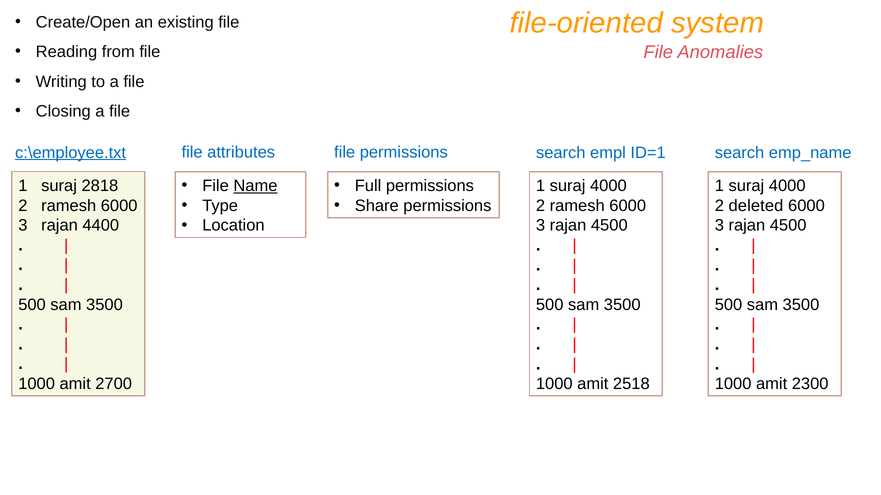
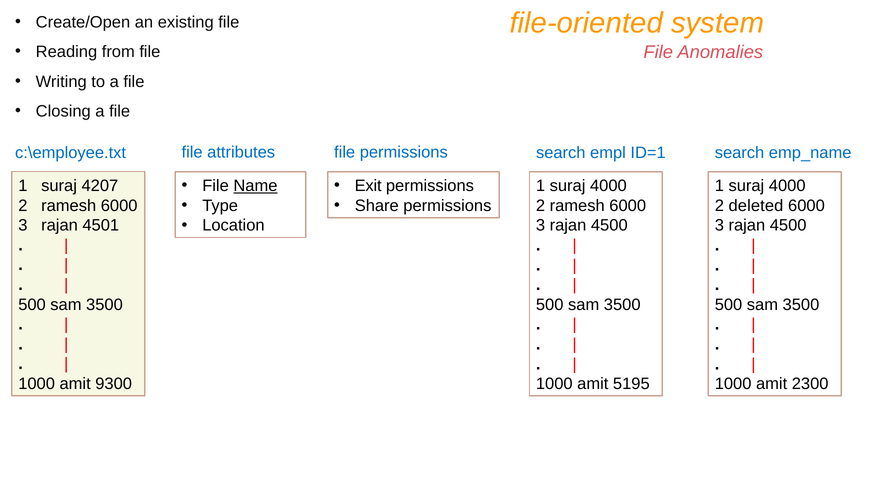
c:\employee.txt underline: present -> none
Full: Full -> Exit
2818: 2818 -> 4207
4400: 4400 -> 4501
2700: 2700 -> 9300
2518: 2518 -> 5195
